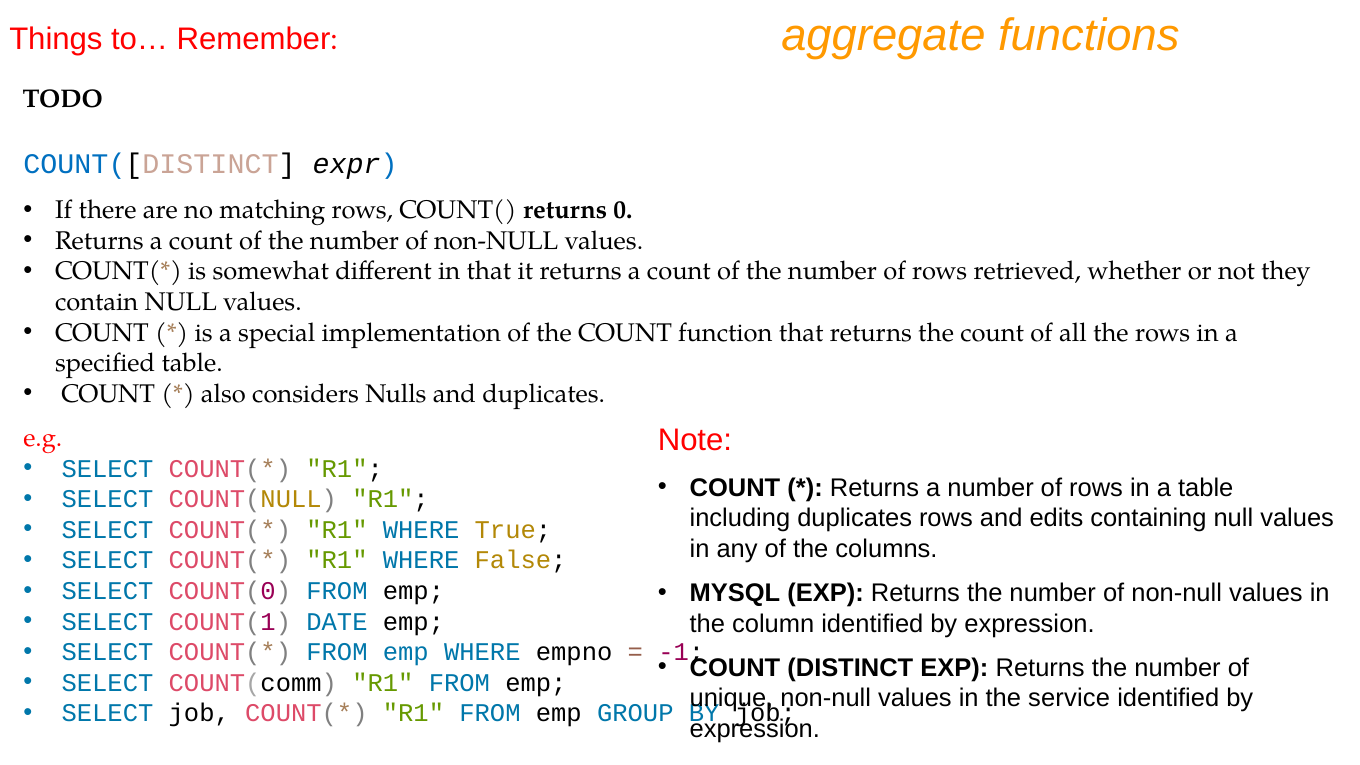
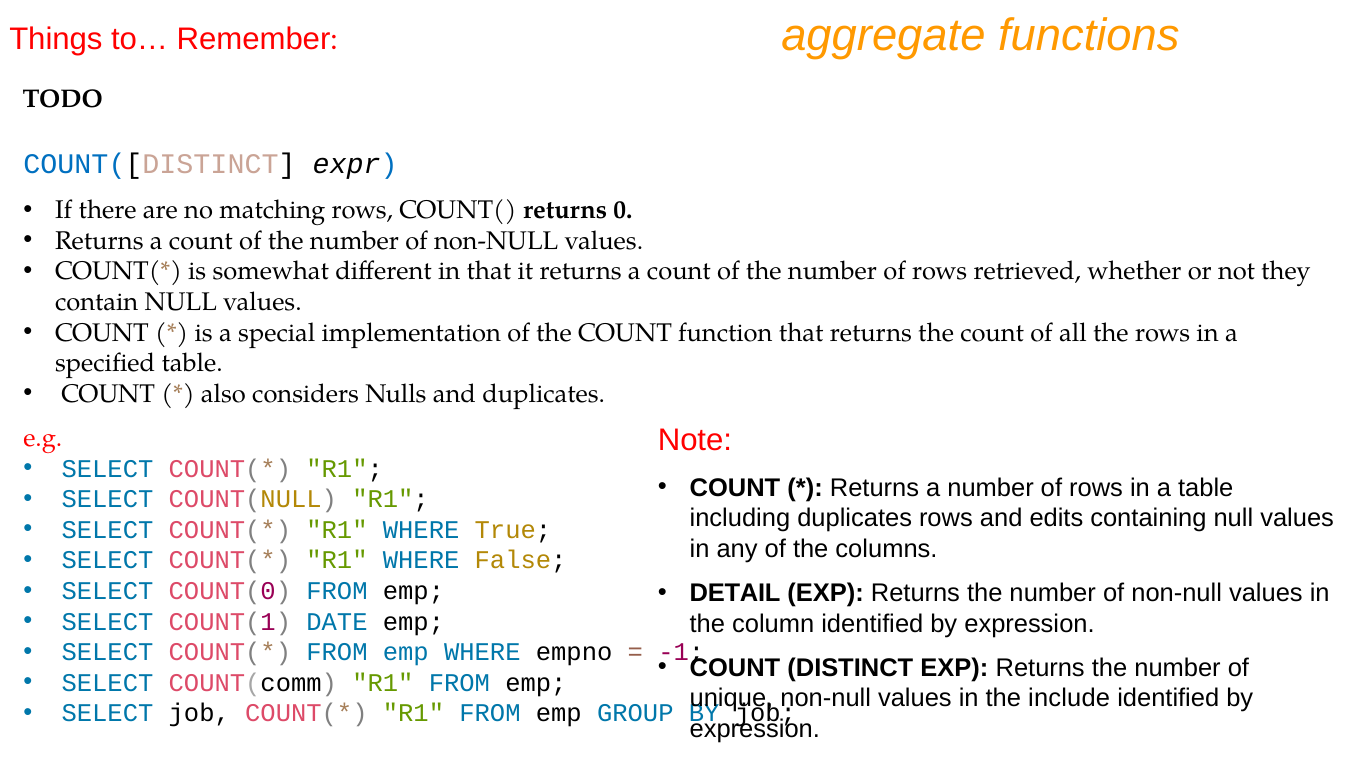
MYSQL: MYSQL -> DETAIL
service: service -> include
